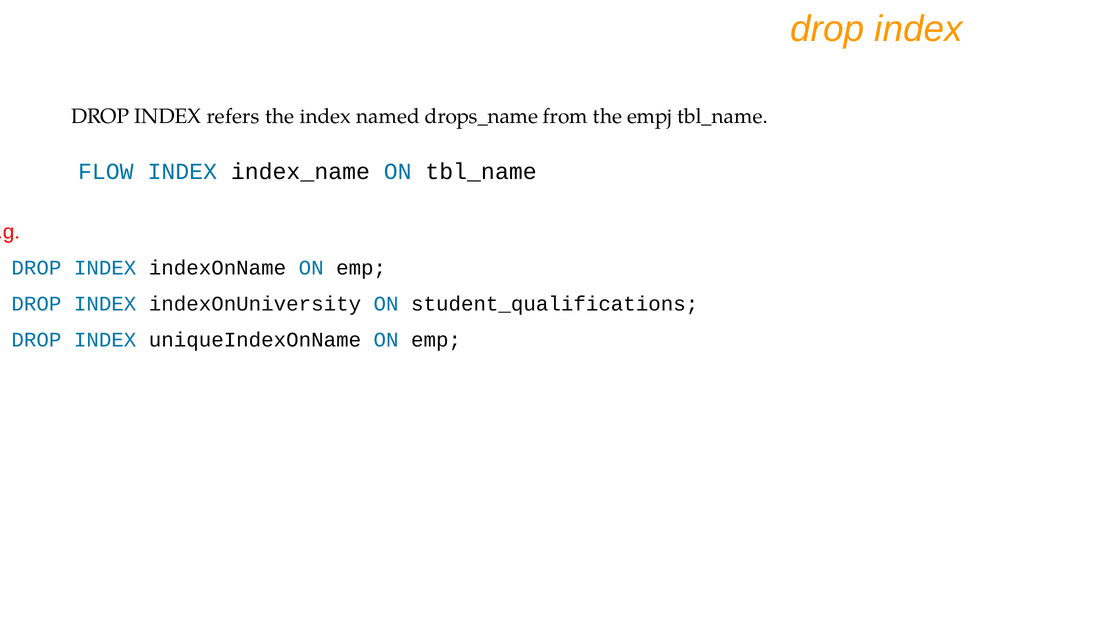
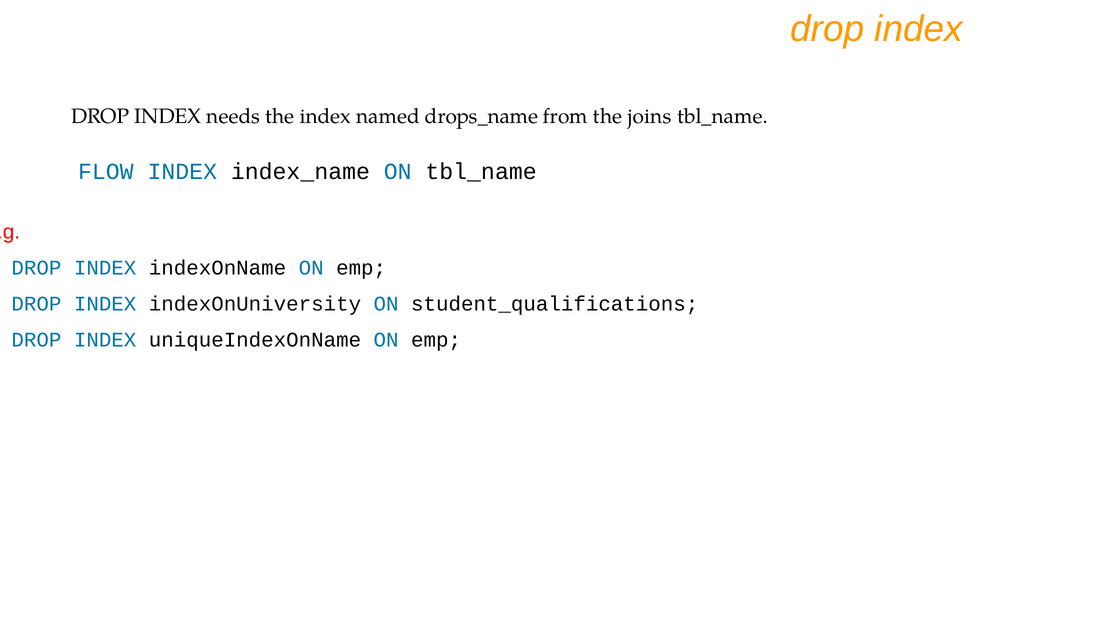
refers: refers -> needs
empj: empj -> joins
